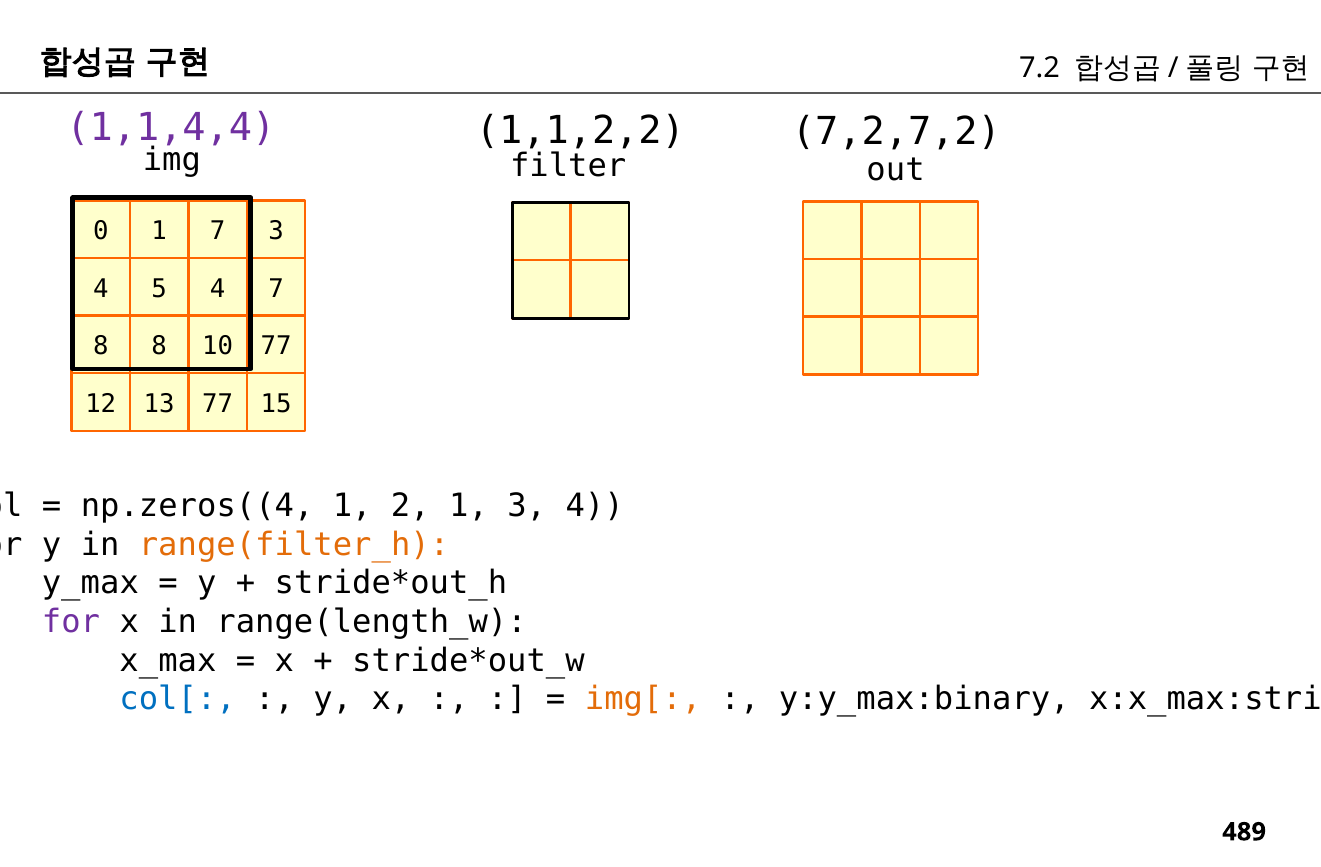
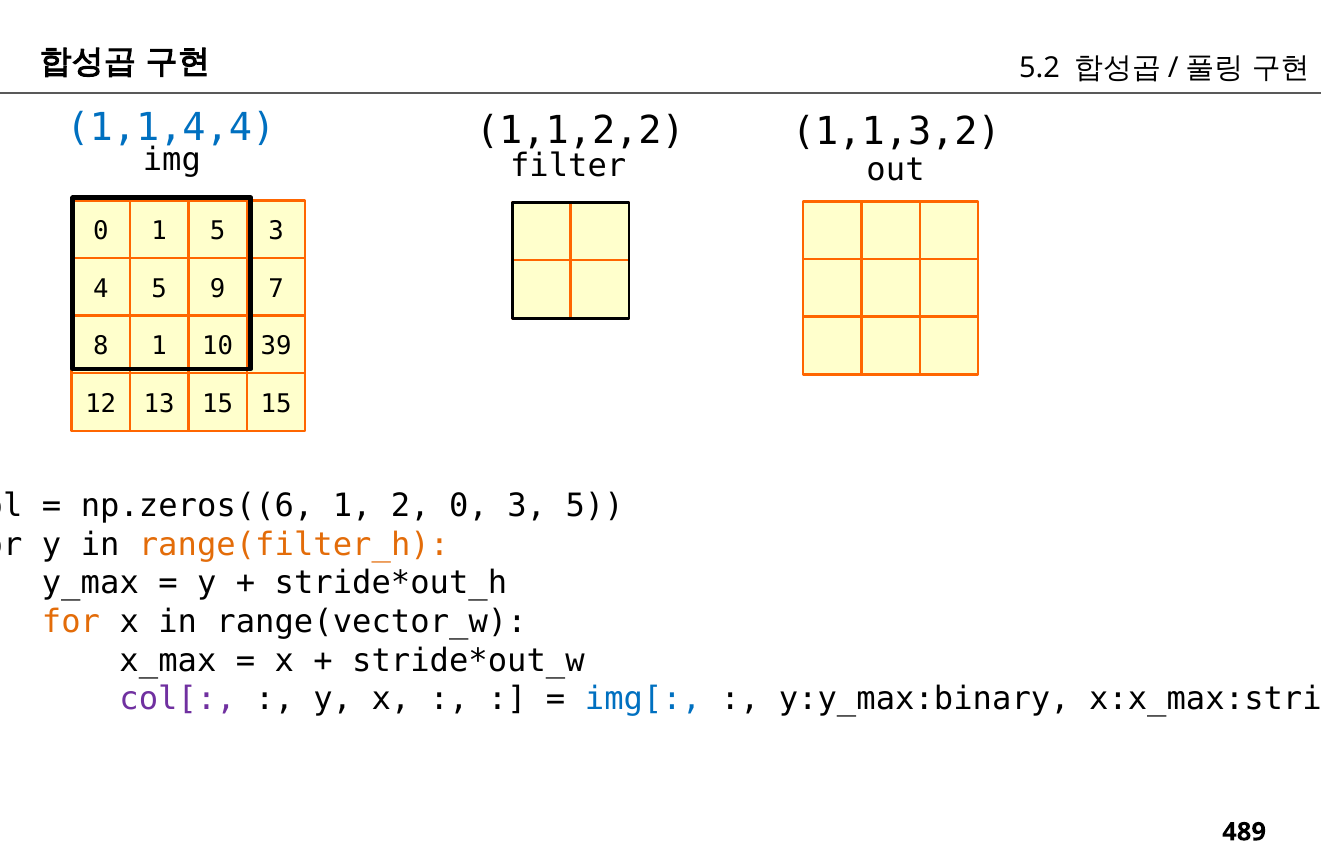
7.2: 7.2 -> 5.2
1,1,4,4 colour: purple -> blue
7,2,7,2: 7,2,7,2 -> 1,1,3,2
1 7: 7 -> 5
5 4: 4 -> 9
8 8: 8 -> 1
10 77: 77 -> 39
13 77: 77 -> 15
np.zeros((4: np.zeros((4 -> np.zeros((6
2 1: 1 -> 0
4 at (595, 507): 4 -> 5
for at (71, 622) colour: purple -> orange
range(length_w: range(length_w -> range(vector_w
col[ colour: blue -> purple
img[ colour: orange -> blue
